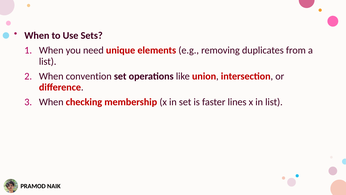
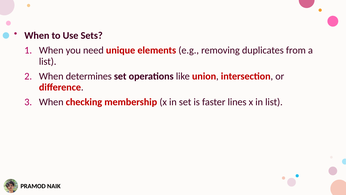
convention: convention -> determines
